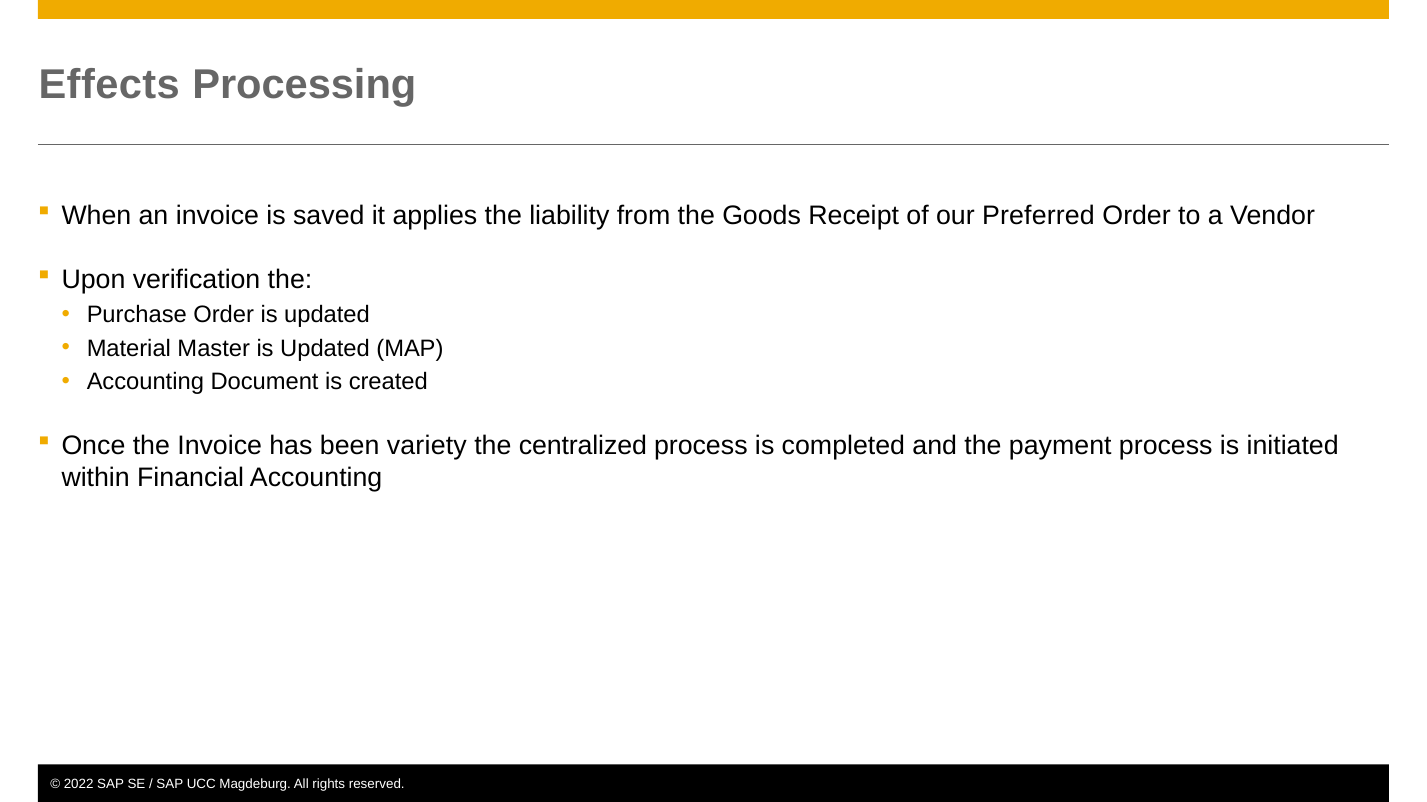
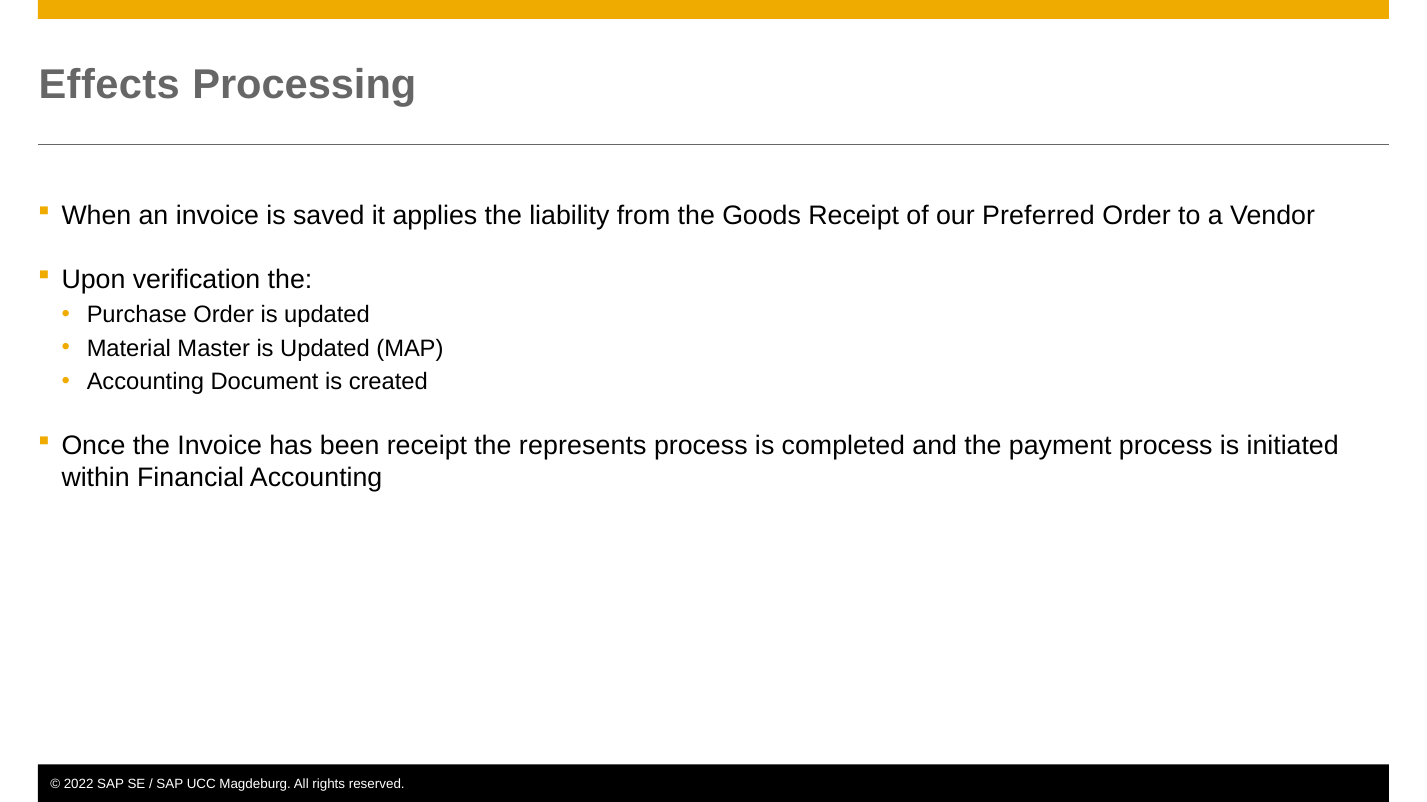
been variety: variety -> receipt
centralized: centralized -> represents
